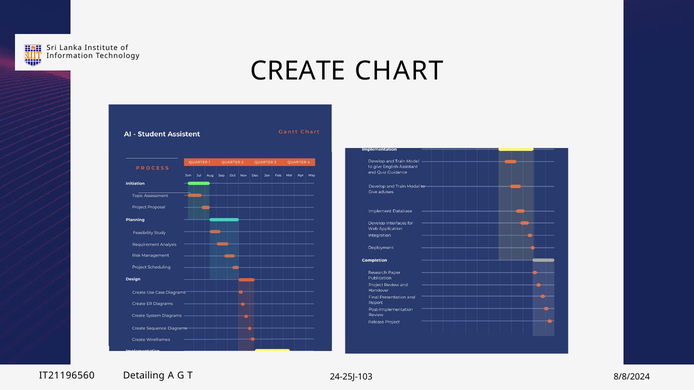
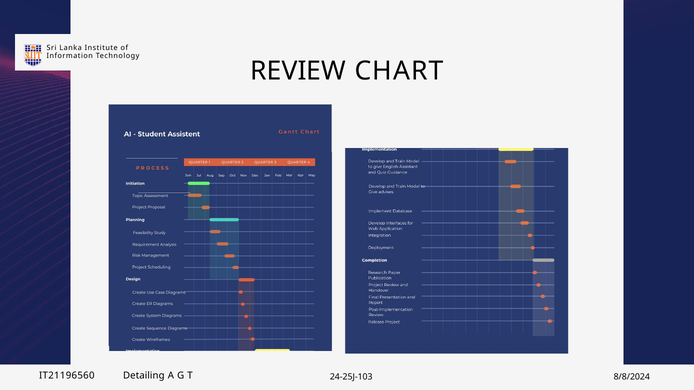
CREATE: CREATE -> REVIEW
